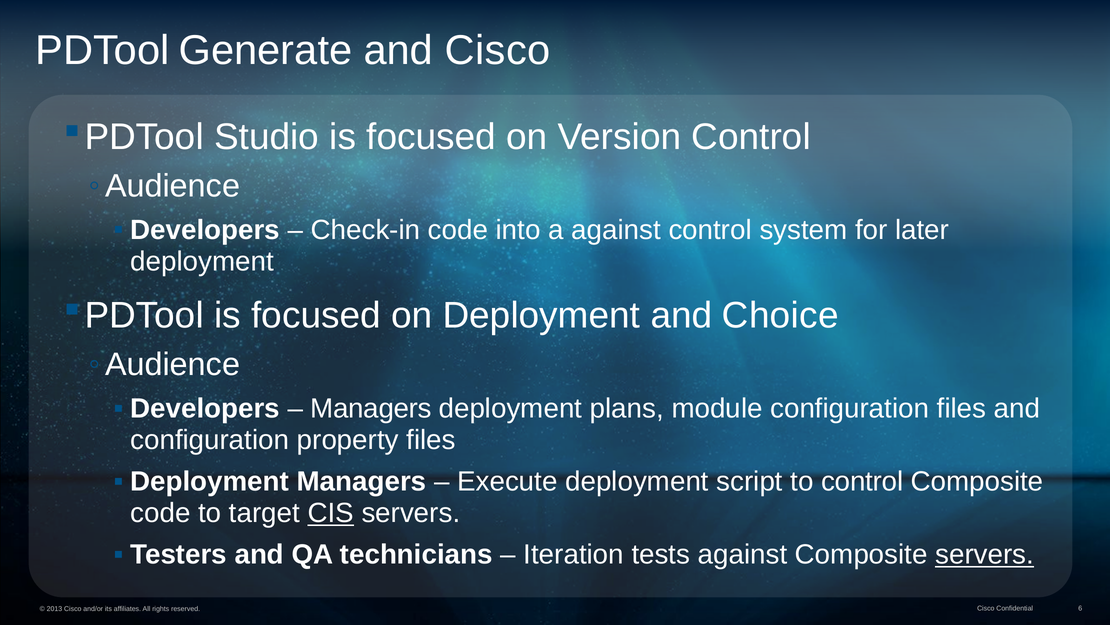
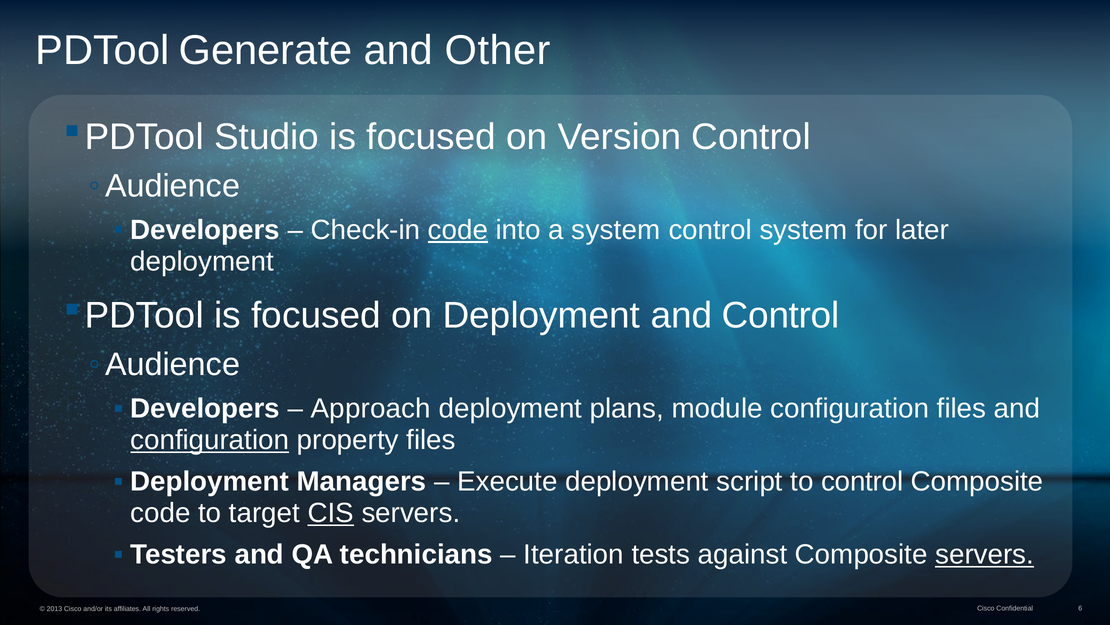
and Cisco: Cisco -> Other
code at (458, 230) underline: none -> present
a against: against -> system
and Choice: Choice -> Control
Managers at (371, 408): Managers -> Approach
configuration at (210, 440) underline: none -> present
